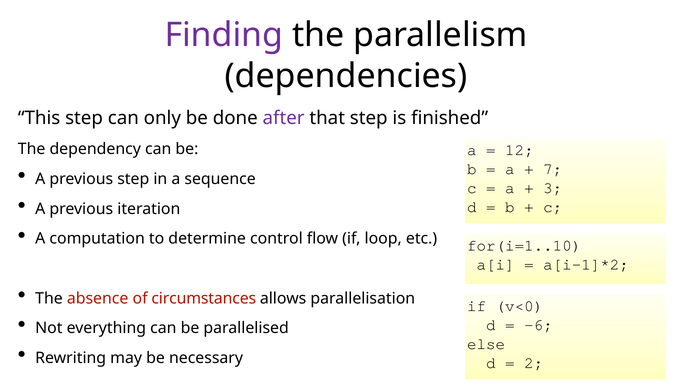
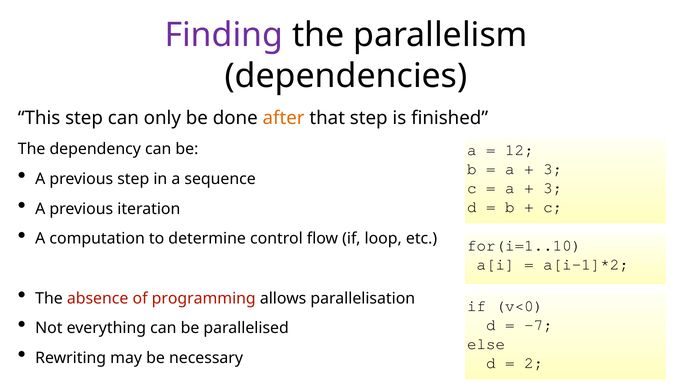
after colour: purple -> orange
7 at (553, 169): 7 -> 3
circumstances: circumstances -> programming
-6: -6 -> -7
